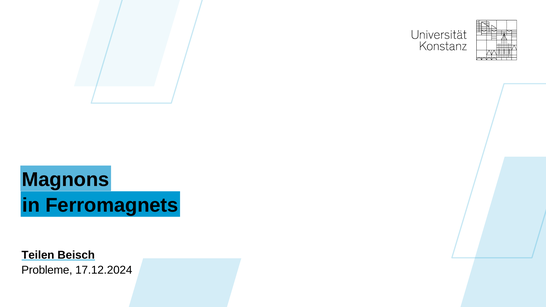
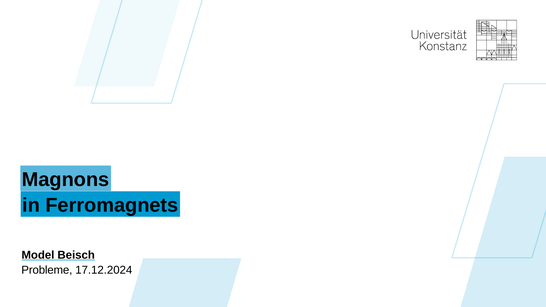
Teilen: Teilen -> Model
